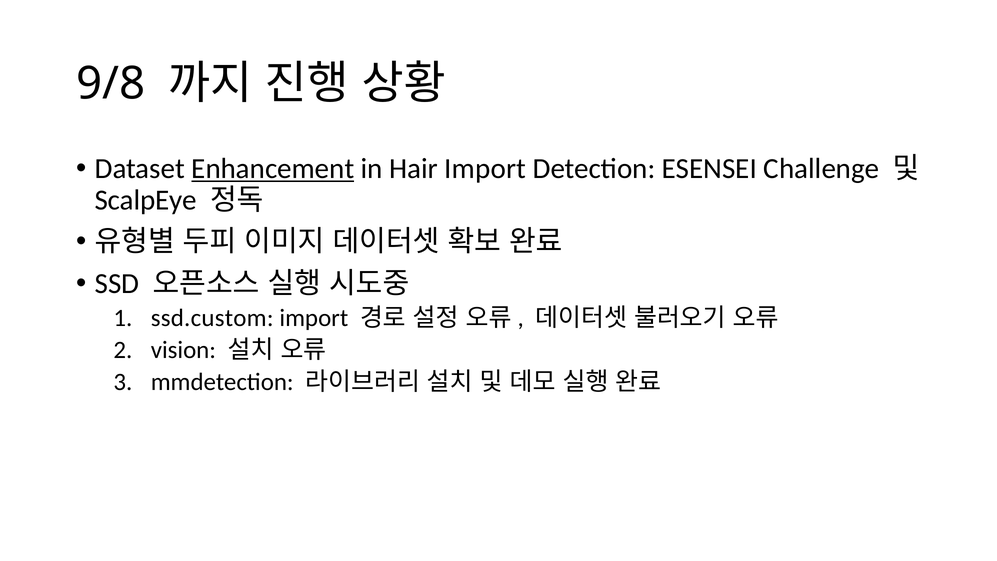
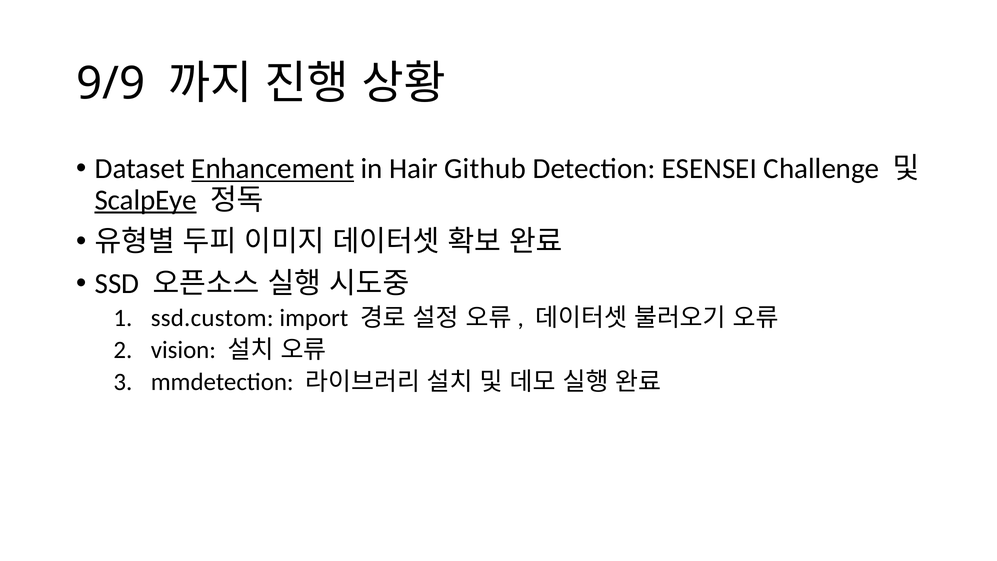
9/8: 9/8 -> 9/9
Hair Import: Import -> Github
ScalpEye underline: none -> present
